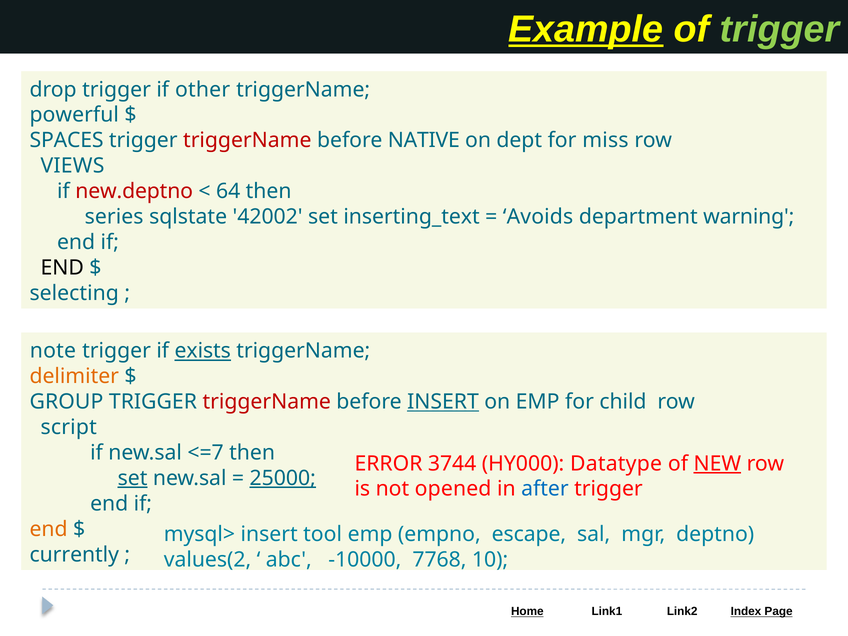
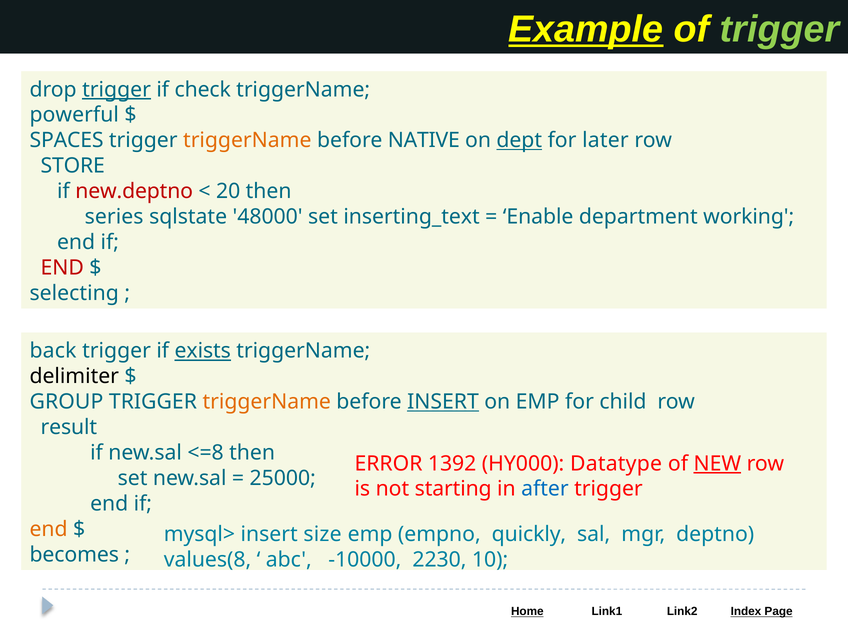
trigger at (117, 90) underline: none -> present
other: other -> check
triggerName at (247, 140) colour: red -> orange
dept underline: none -> present
miss: miss -> later
VIEWS: VIEWS -> STORE
64: 64 -> 20
42002: 42002 -> 48000
Avoids: Avoids -> Enable
warning: warning -> working
END at (62, 268) colour: black -> red
note: note -> back
delimiter colour: orange -> black
triggerName at (267, 402) colour: red -> orange
script: script -> result
<=7: <=7 -> <=8
3744: 3744 -> 1392
set at (133, 478) underline: present -> none
25000 underline: present -> none
opened: opened -> starting
tool: tool -> size
escape: escape -> quickly
currently: currently -> becomes
values(2: values(2 -> values(8
7768: 7768 -> 2230
